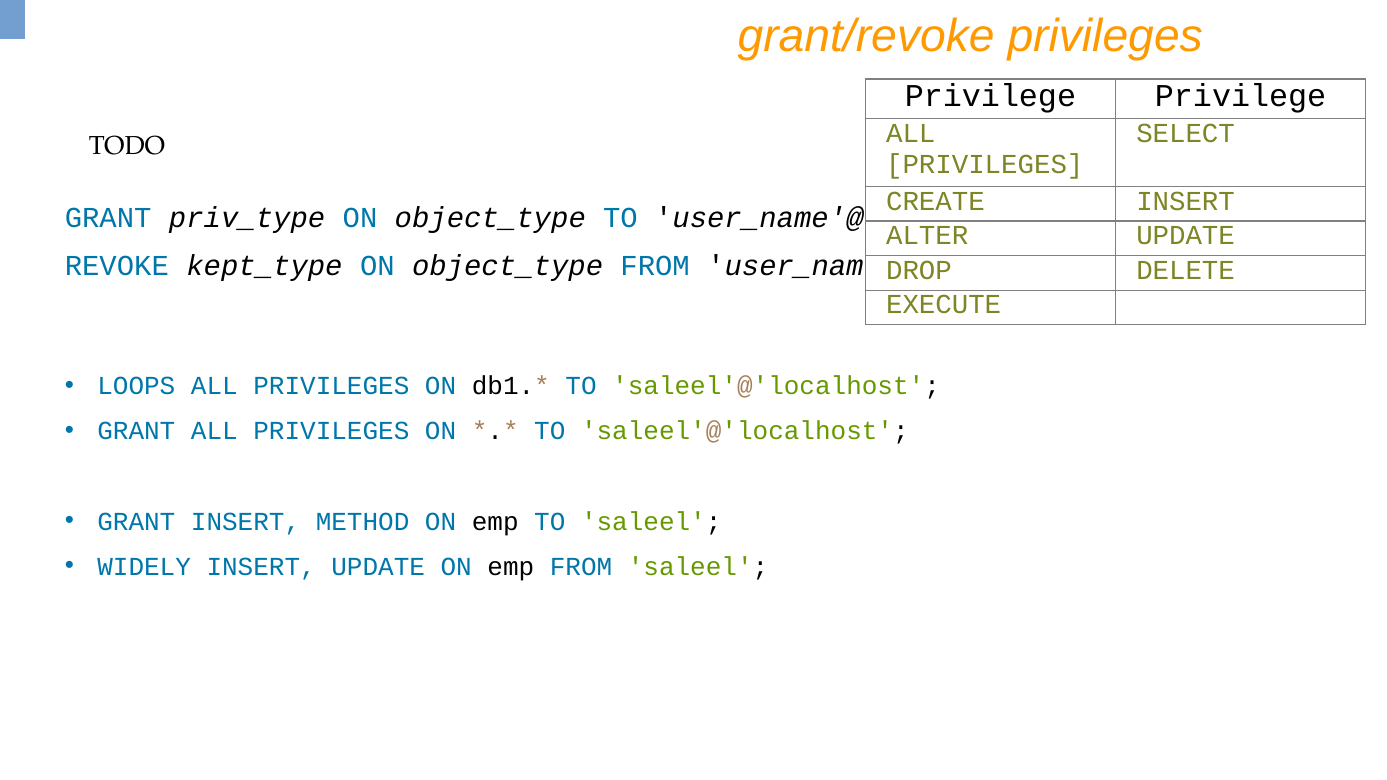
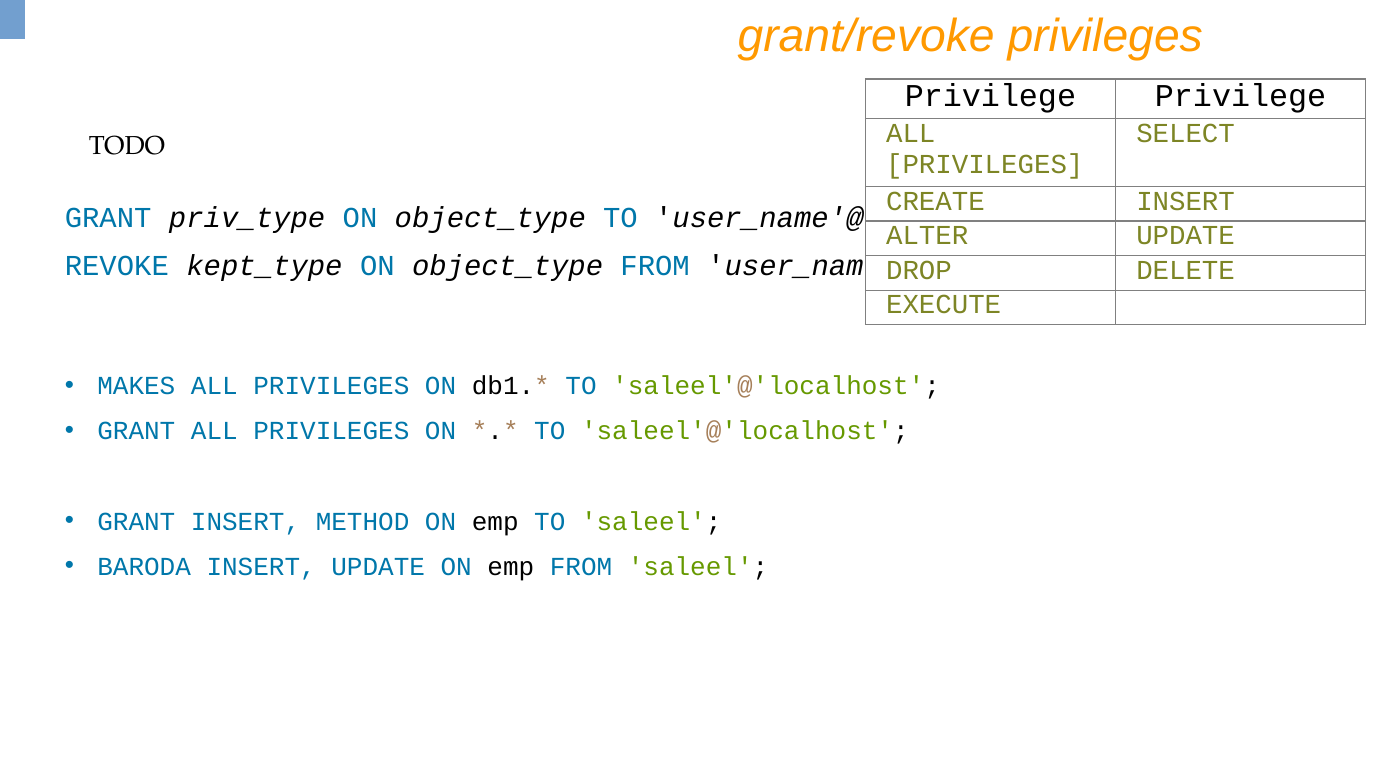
LOOPS: LOOPS -> MAKES
WIDELY: WIDELY -> BARODA
